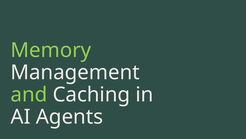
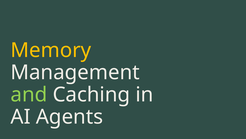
Memory colour: light green -> yellow
